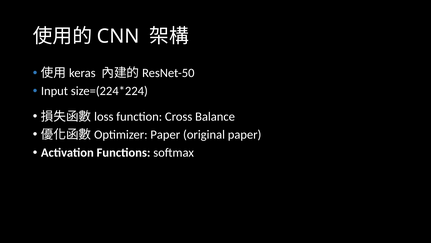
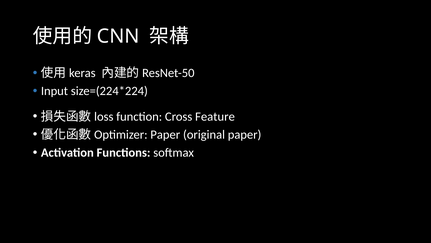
Balance: Balance -> Feature
